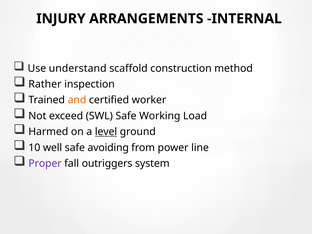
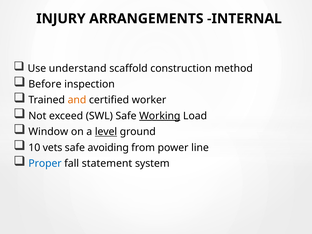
Rather: Rather -> Before
Working underline: none -> present
Harmed: Harmed -> Window
well: well -> vets
Proper colour: purple -> blue
outriggers: outriggers -> statement
